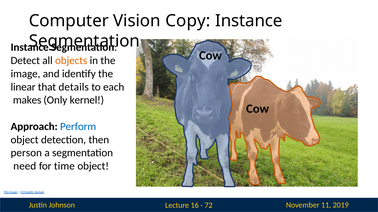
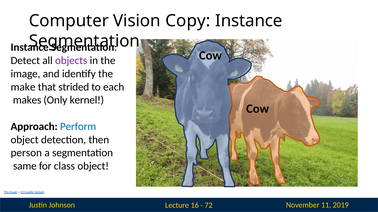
objects colour: orange -> purple
linear: linear -> make
details: details -> strided
need: need -> same
time: time -> class
